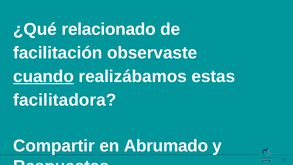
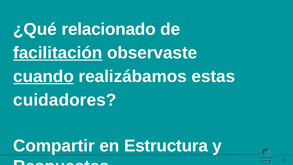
facilitación underline: none -> present
facilitadora: facilitadora -> cuidadores
Abrumado: Abrumado -> Estructura
